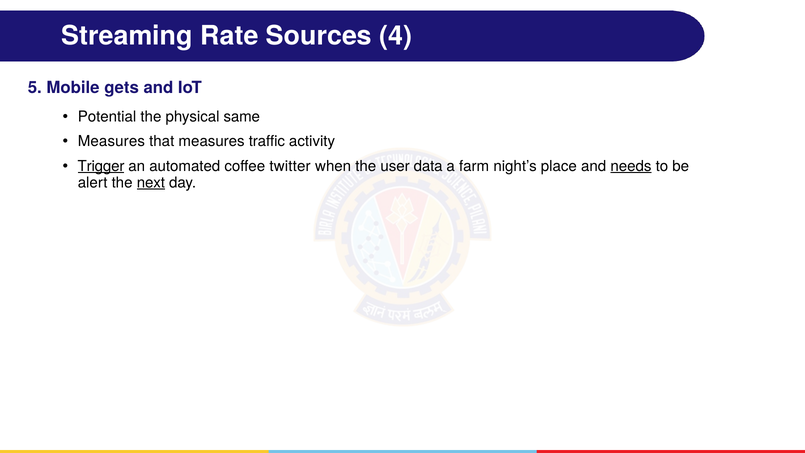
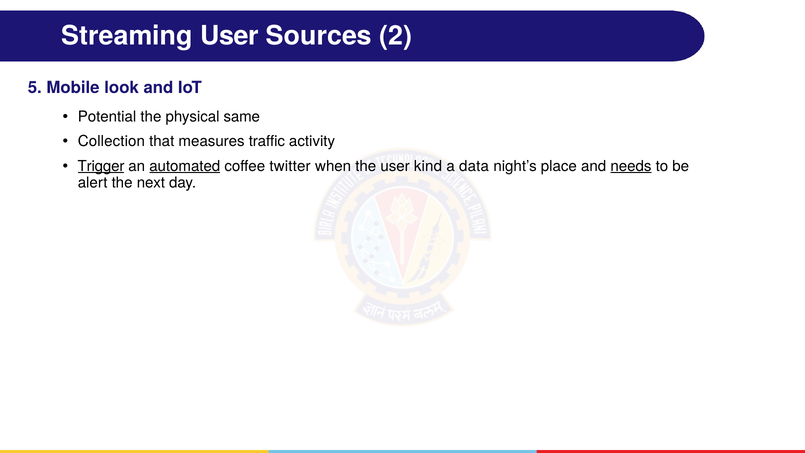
Streaming Rate: Rate -> User
4: 4 -> 2
gets: gets -> look
Measures at (111, 141): Measures -> Collection
automated underline: none -> present
data: data -> kind
farm: farm -> data
next underline: present -> none
